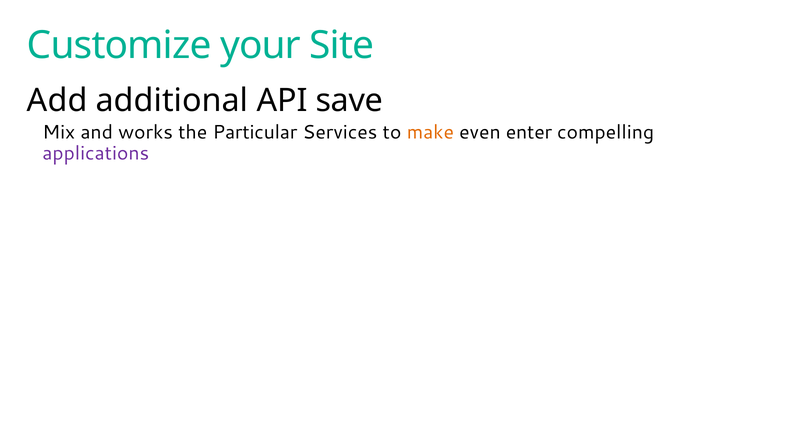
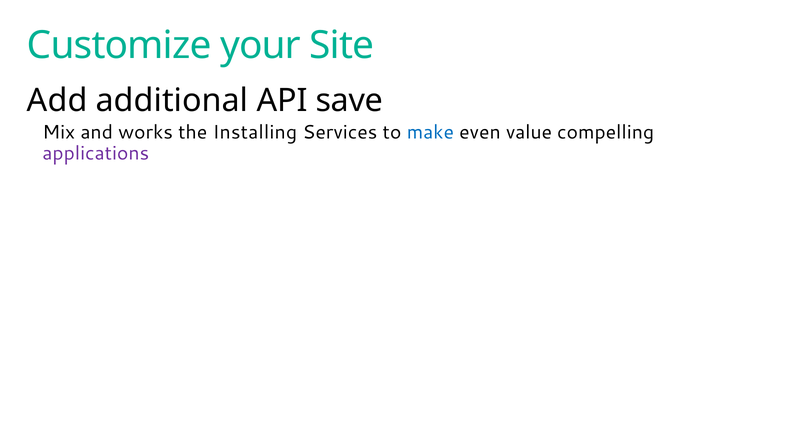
Particular: Particular -> Installing
make colour: orange -> blue
enter: enter -> value
